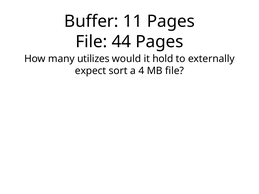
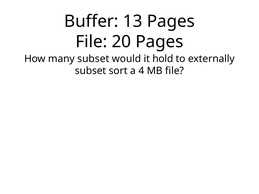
11: 11 -> 13
44: 44 -> 20
many utilizes: utilizes -> subset
expect at (91, 71): expect -> subset
